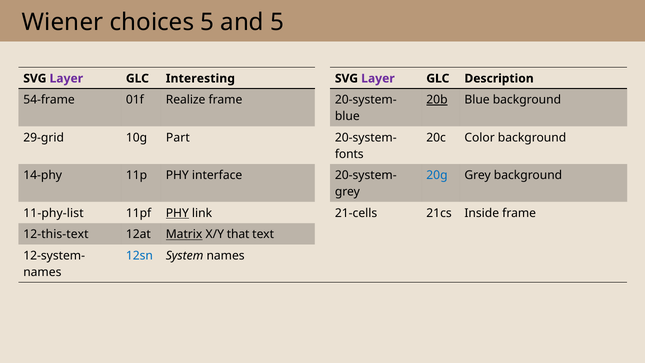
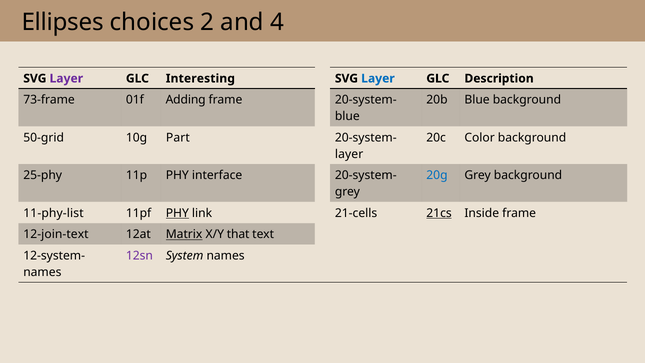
Wiener: Wiener -> Ellipses
choices 5: 5 -> 2
and 5: 5 -> 4
Layer at (378, 78) colour: purple -> blue
54-frame: 54-frame -> 73-frame
Realize: Realize -> Adding
20b underline: present -> none
29-grid: 29-grid -> 50-grid
fonts at (349, 154): fonts -> layer
14-phy: 14-phy -> 25-phy
21cs underline: none -> present
12-this-text: 12-this-text -> 12-join-text
12sn colour: blue -> purple
